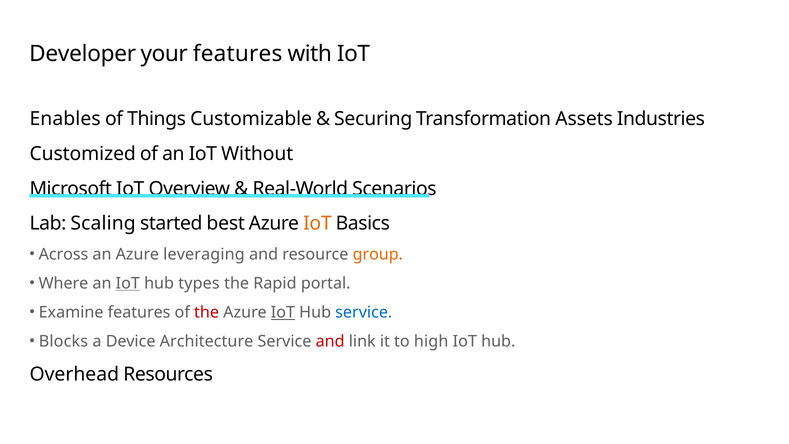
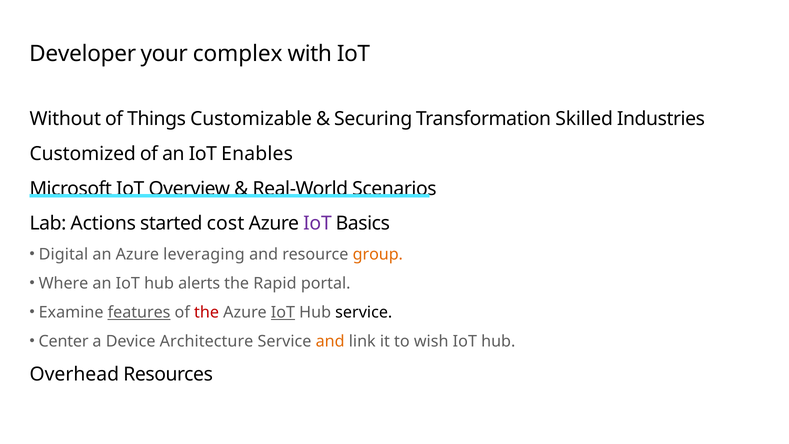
your features: features -> complex
Enables: Enables -> Without
Assets: Assets -> Skilled
Without: Without -> Enables
Scaling: Scaling -> Actions
best: best -> cost
IoT at (317, 223) colour: orange -> purple
Across: Across -> Digital
IoT at (128, 283) underline: present -> none
types: types -> alerts
features at (139, 312) underline: none -> present
service at (364, 312) colour: blue -> black
Blocks: Blocks -> Center
and at (330, 341) colour: red -> orange
high: high -> wish
